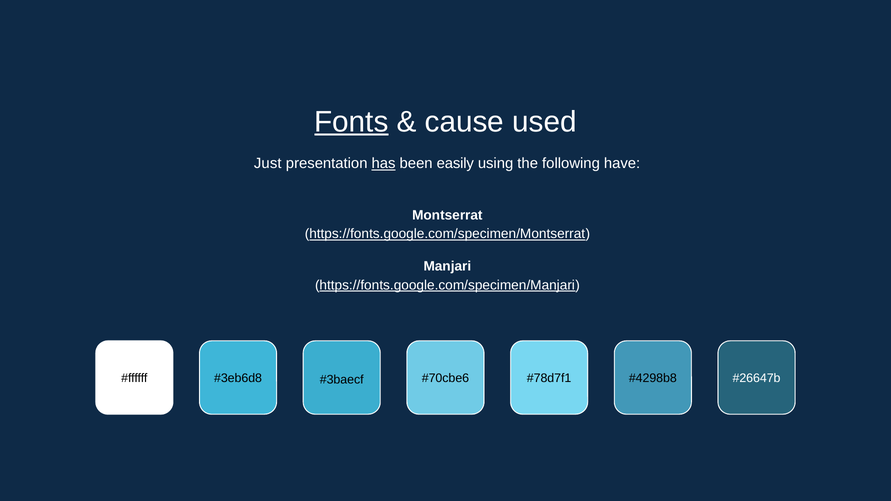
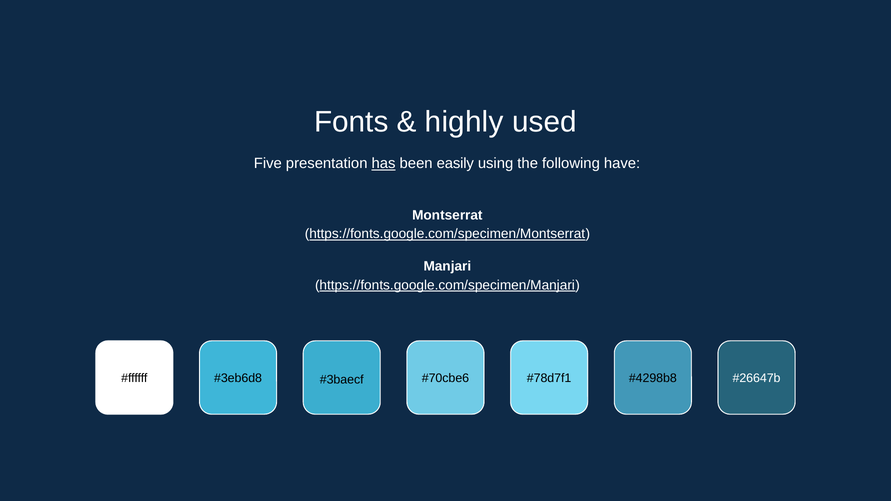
Fonts underline: present -> none
cause: cause -> highly
Just: Just -> Five
